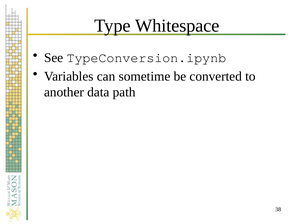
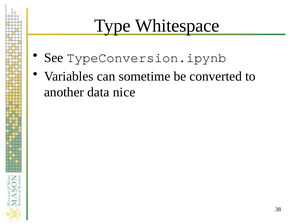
path: path -> nice
